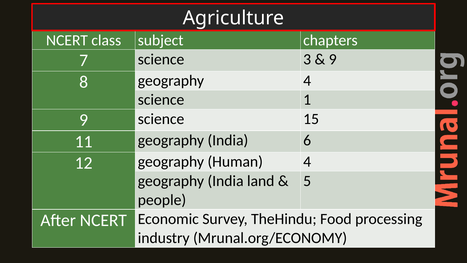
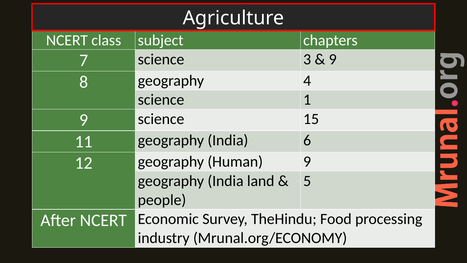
Human 4: 4 -> 9
